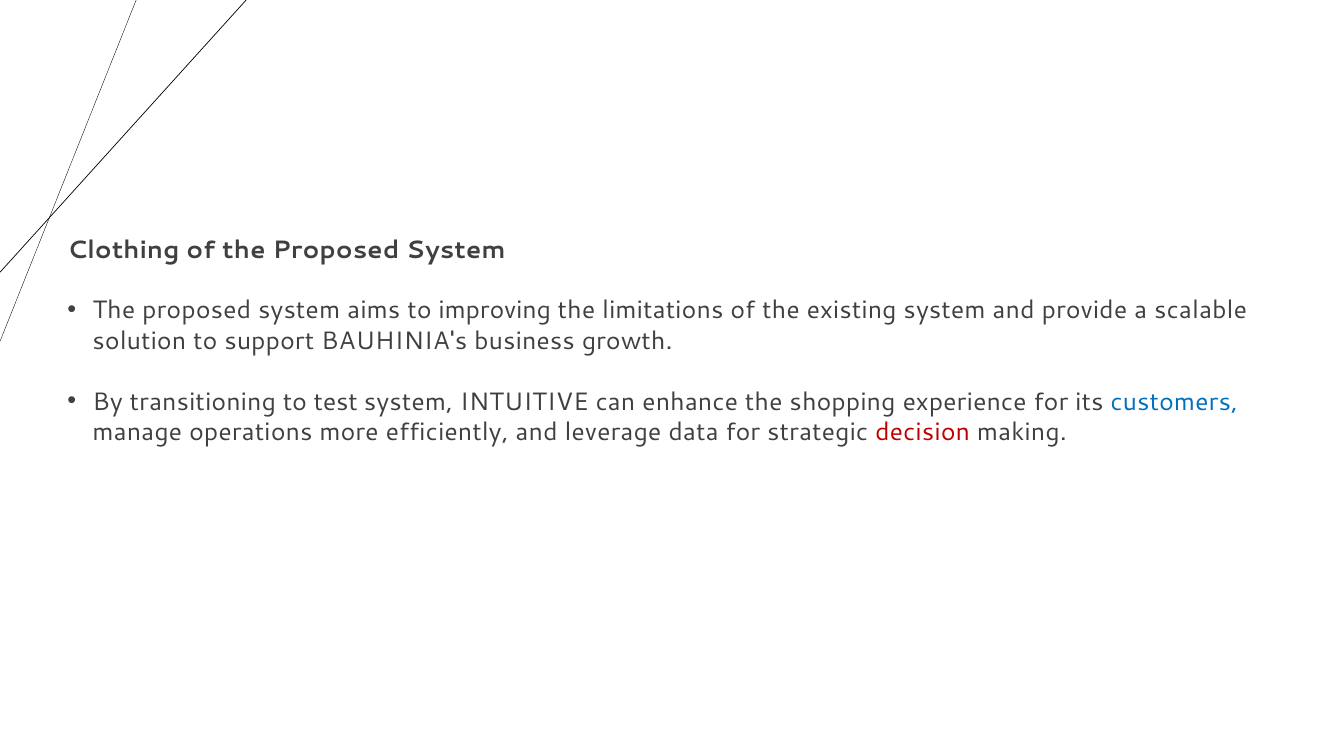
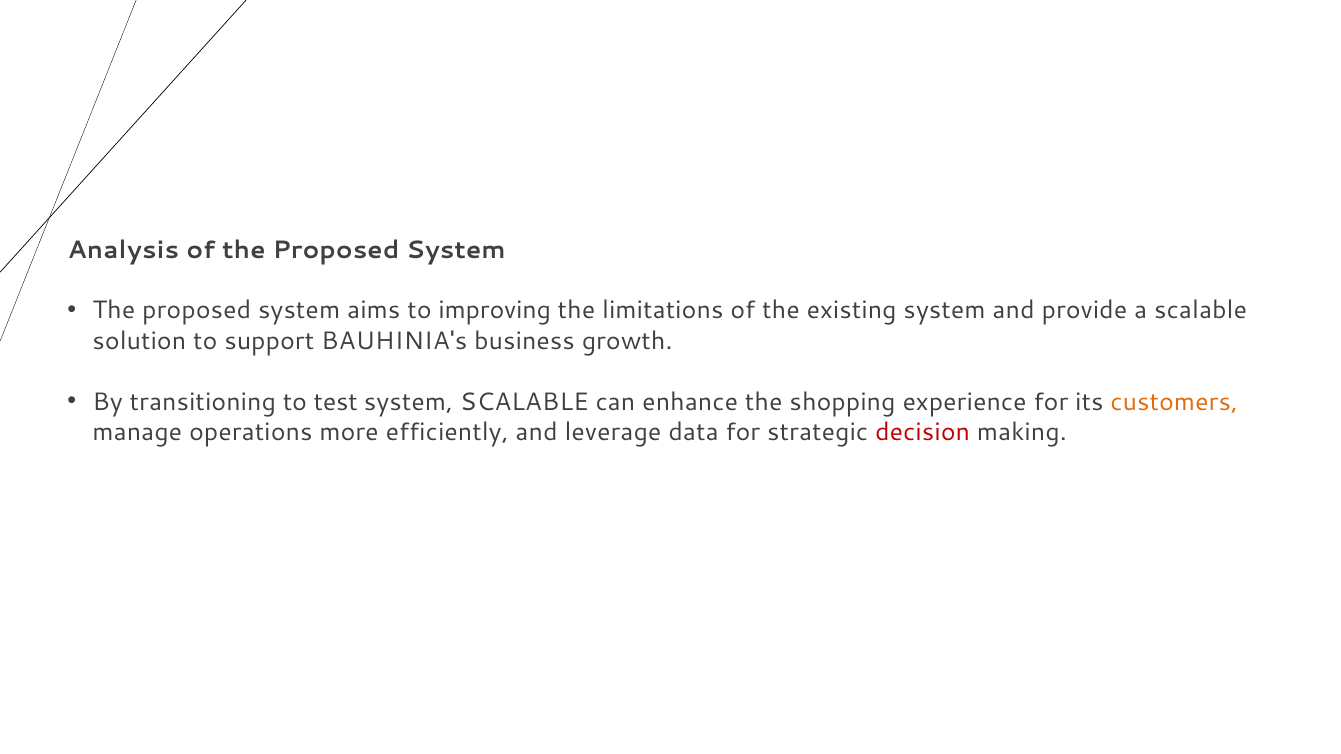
Clothing: Clothing -> Analysis
system INTUITIVE: INTUITIVE -> SCALABLE
customers colour: blue -> orange
